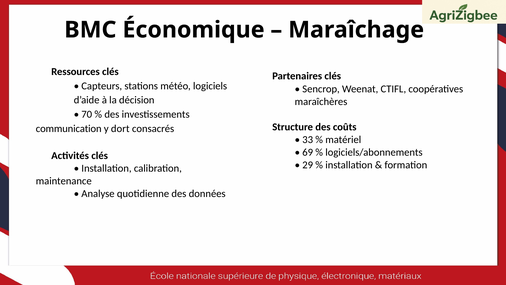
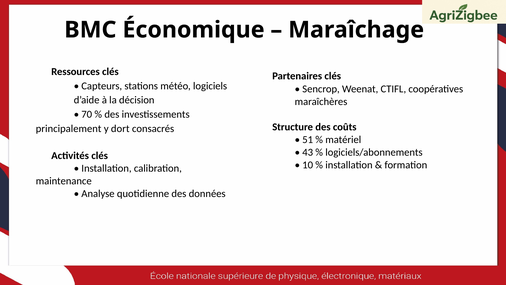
communication: communication -> principalement
33: 33 -> 51
69: 69 -> 43
29: 29 -> 10
